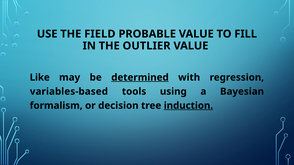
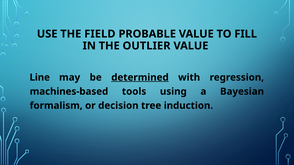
Like: Like -> Line
variables-based: variables-based -> machines-based
induction underline: present -> none
